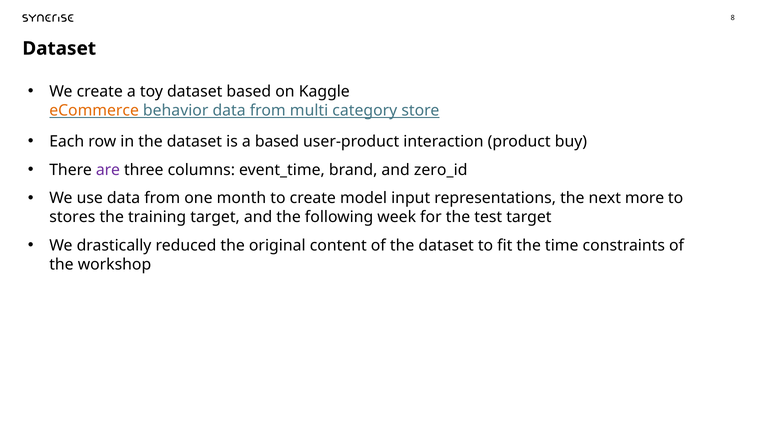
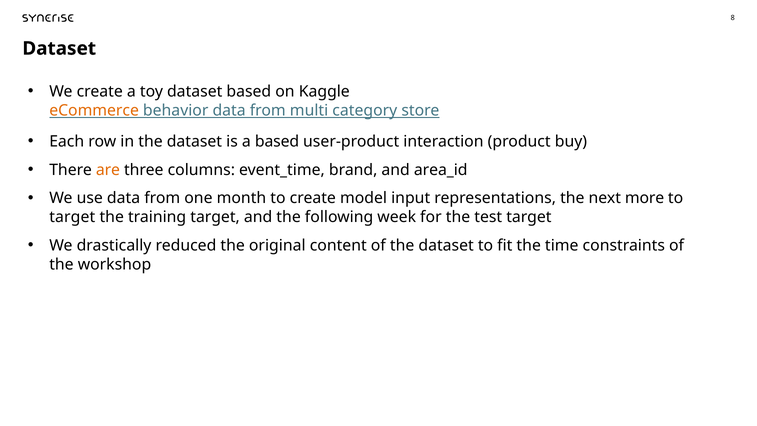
are colour: purple -> orange
zero_id: zero_id -> area_id
stores at (72, 217): stores -> target
